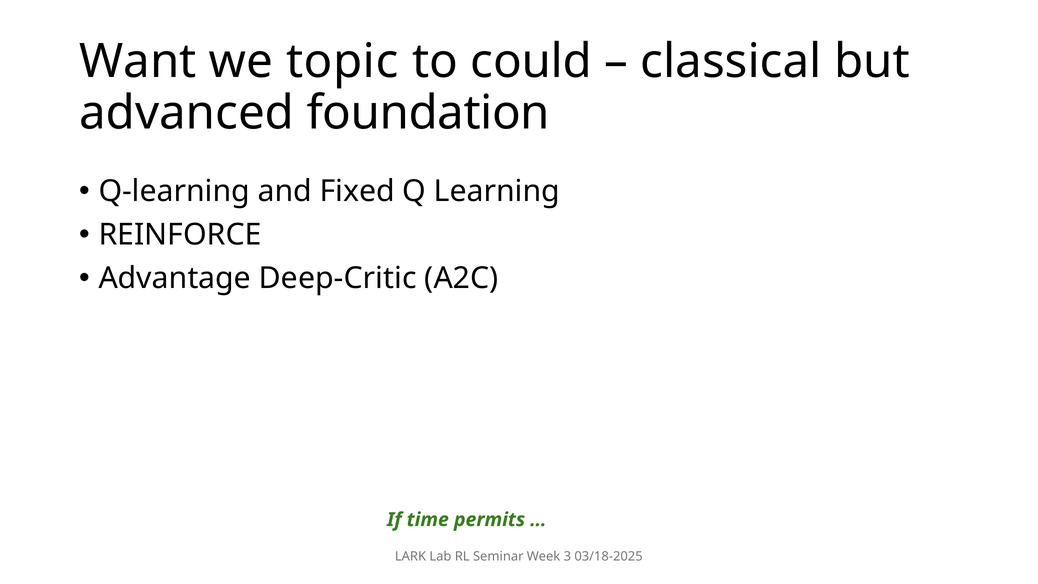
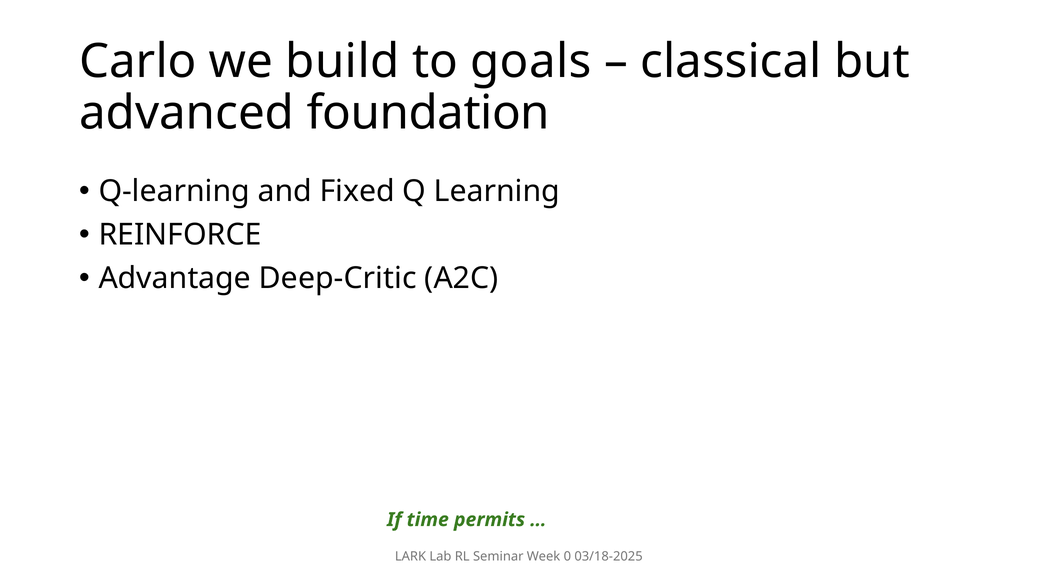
Want: Want -> Carlo
topic: topic -> build
could: could -> goals
3: 3 -> 0
